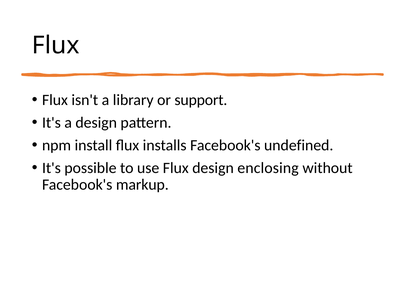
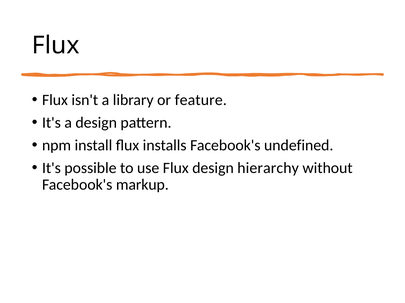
support: support -> feature
enclosing: enclosing -> hierarchy
